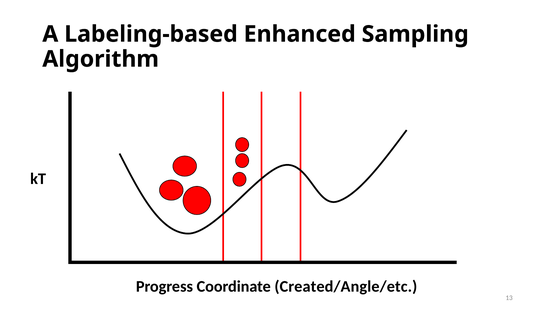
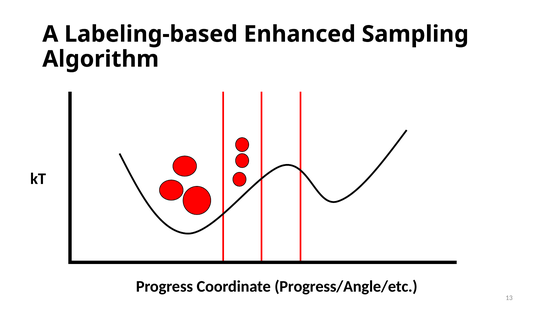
Created/Angle/etc: Created/Angle/etc -> Progress/Angle/etc
